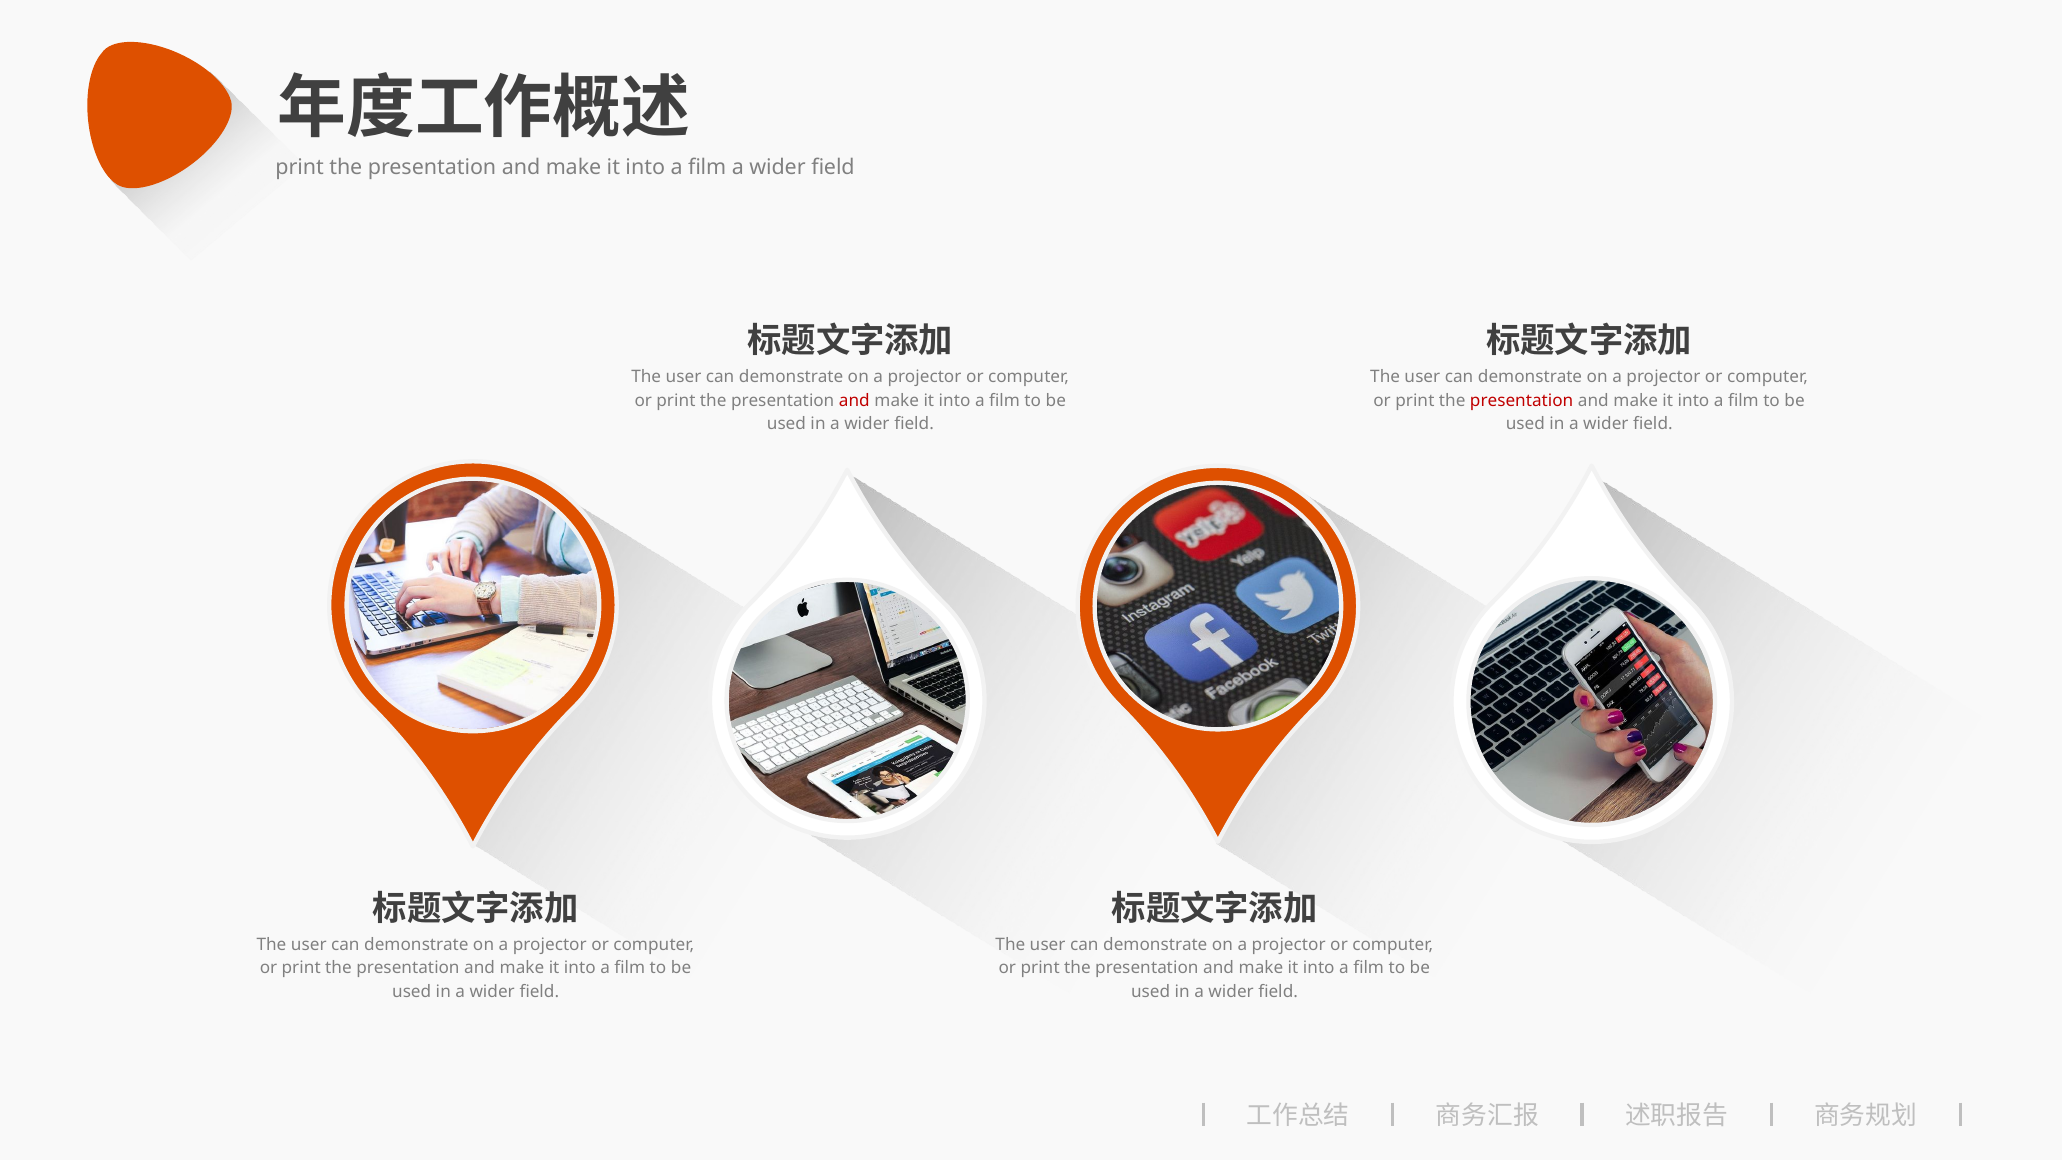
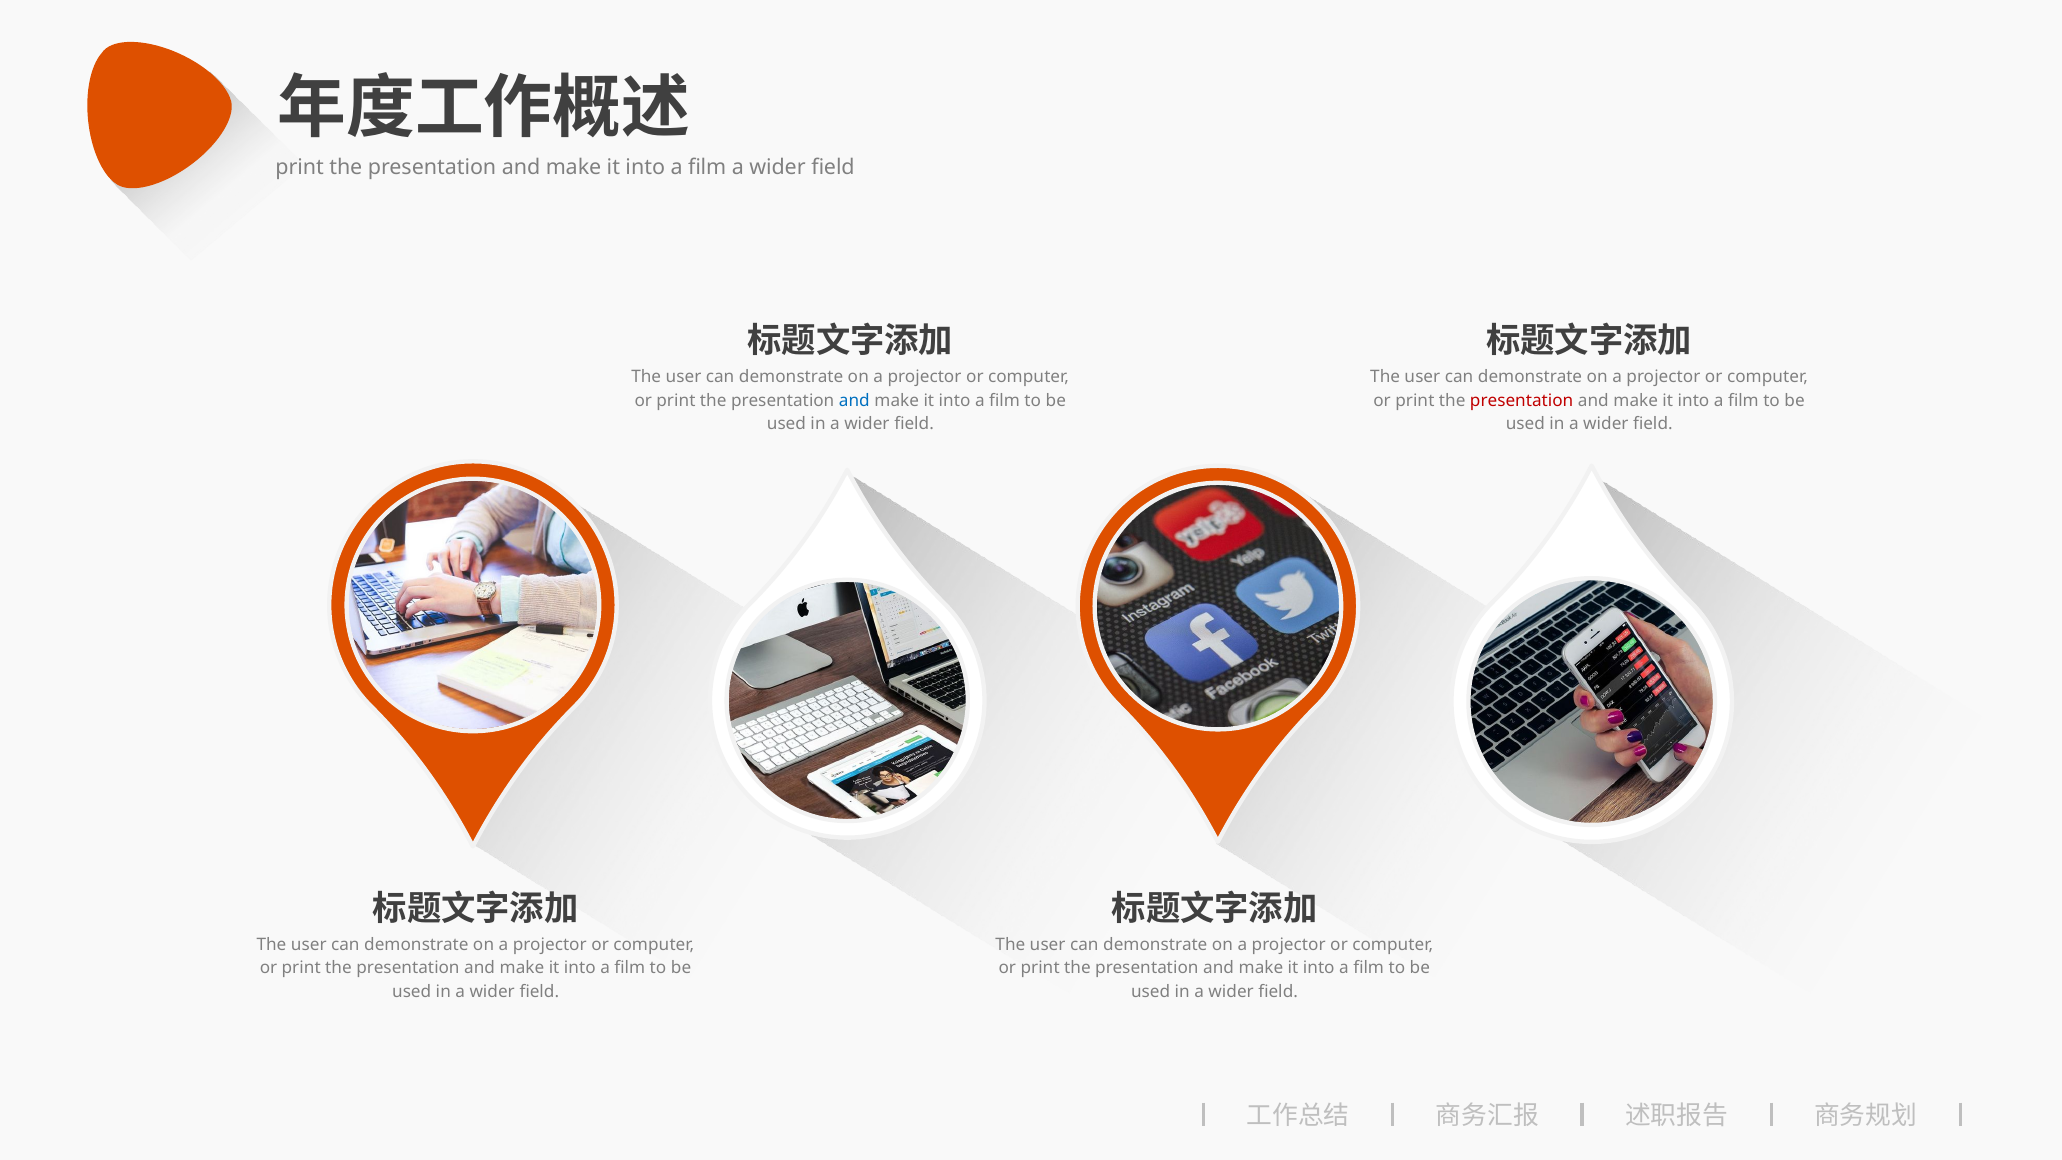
and at (854, 400) colour: red -> blue
